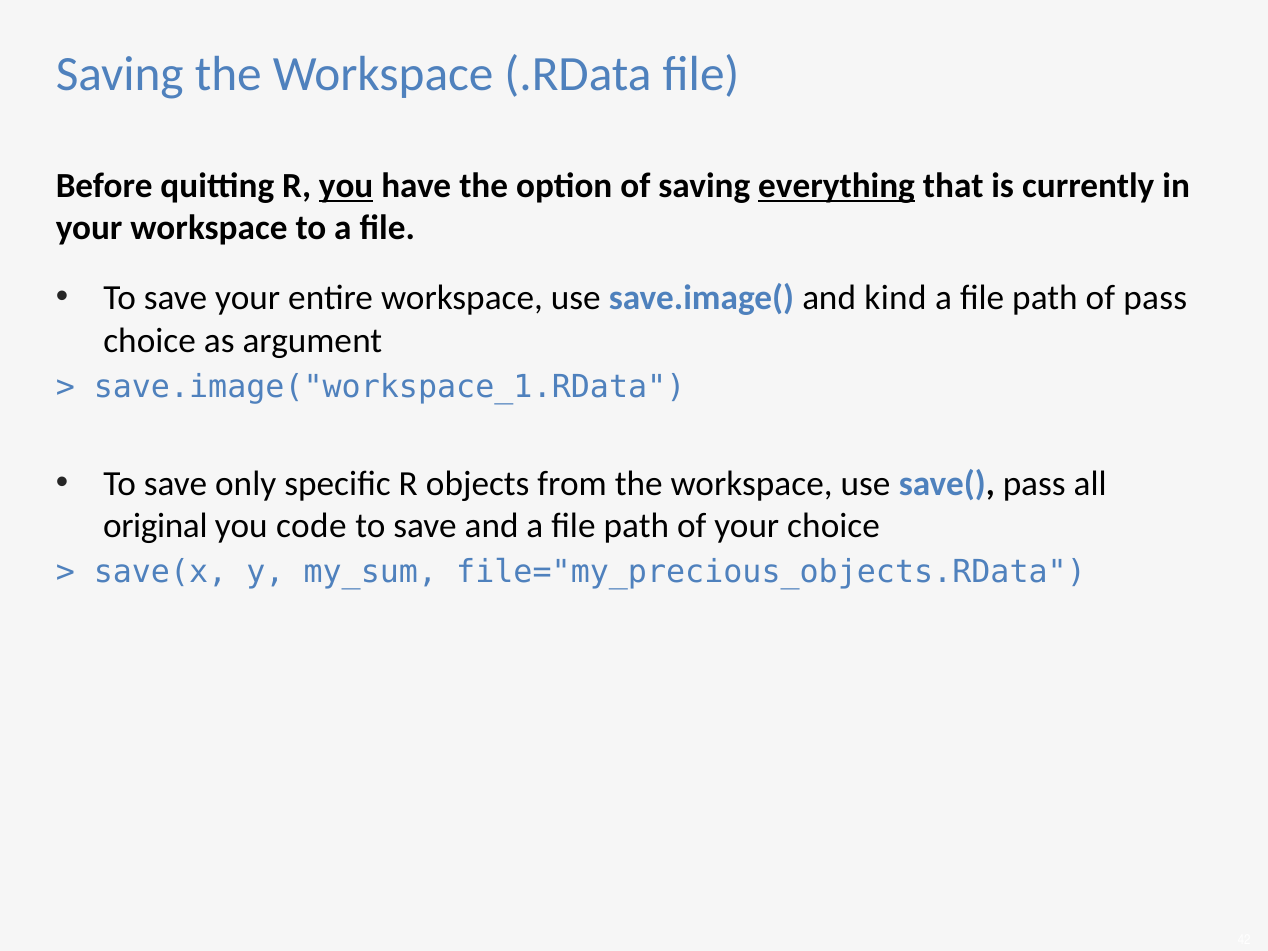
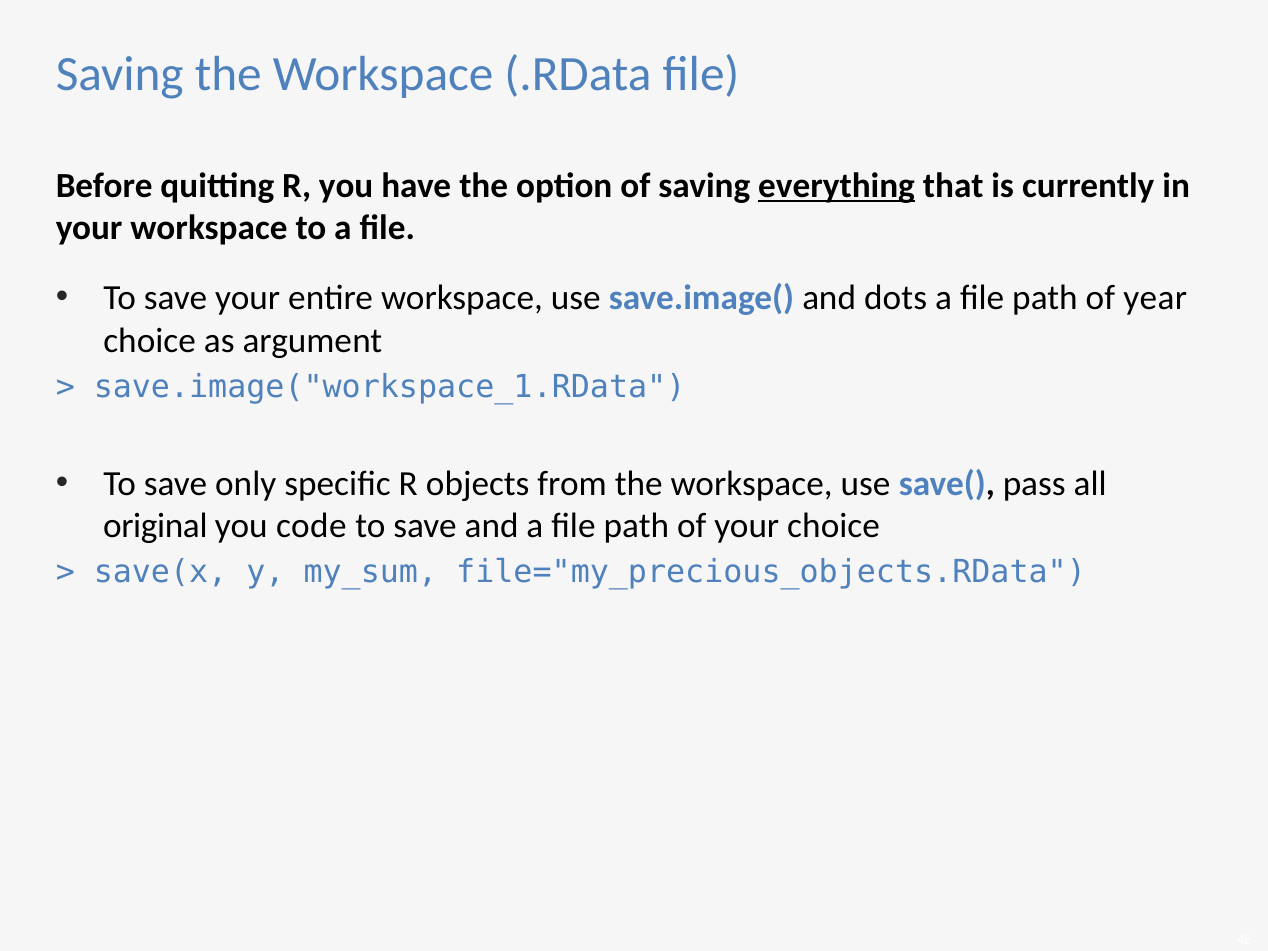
you at (346, 186) underline: present -> none
kind: kind -> dots
of pass: pass -> year
